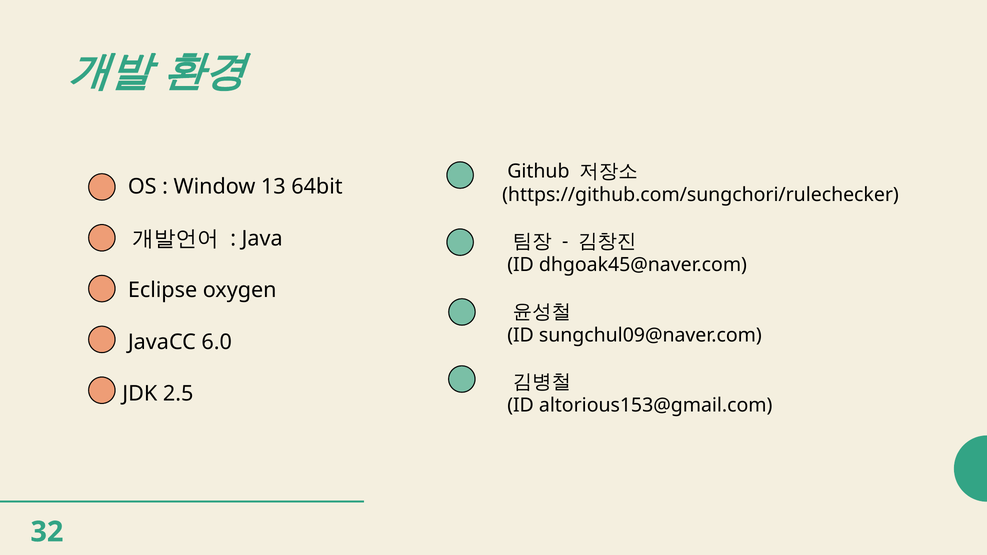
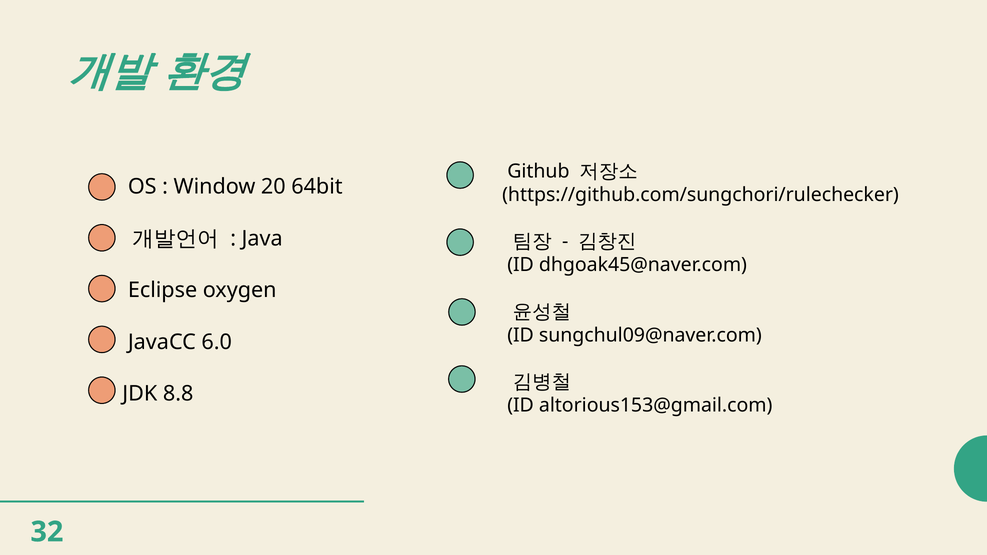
13: 13 -> 20
2.5: 2.5 -> 8.8
